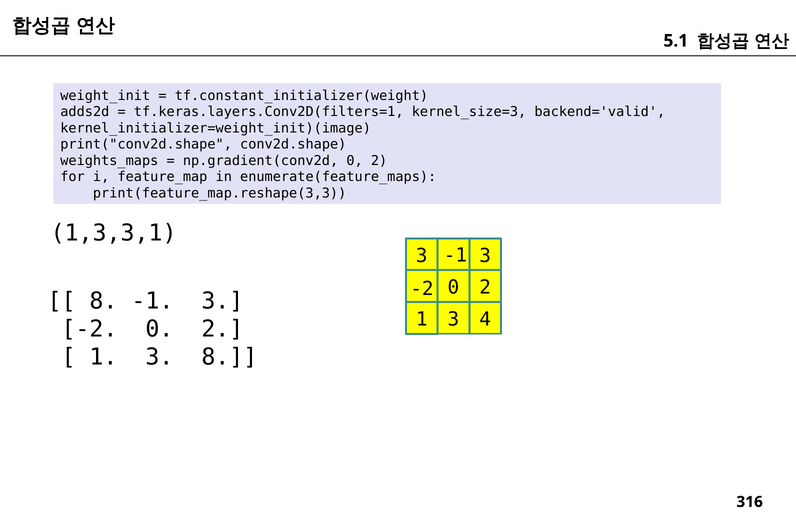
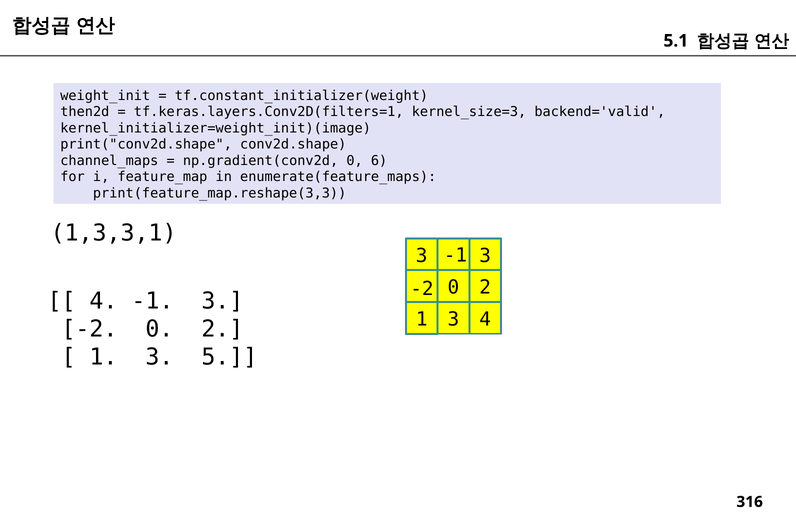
adds2d: adds2d -> then2d
weights_maps: weights_maps -> channel_maps
2 at (379, 161): 2 -> 6
8 at (103, 301): 8 -> 4
3 8: 8 -> 5
